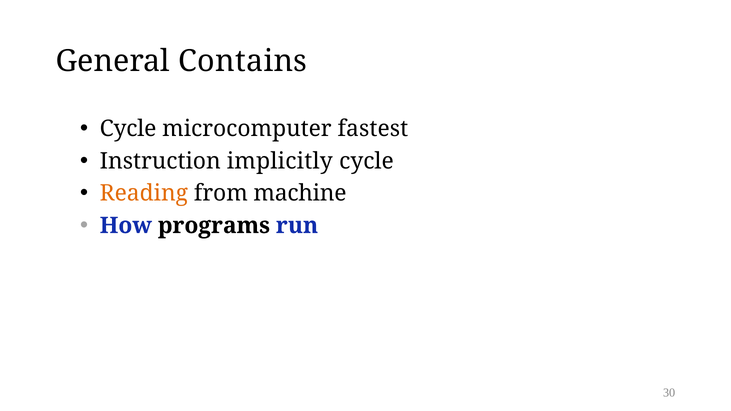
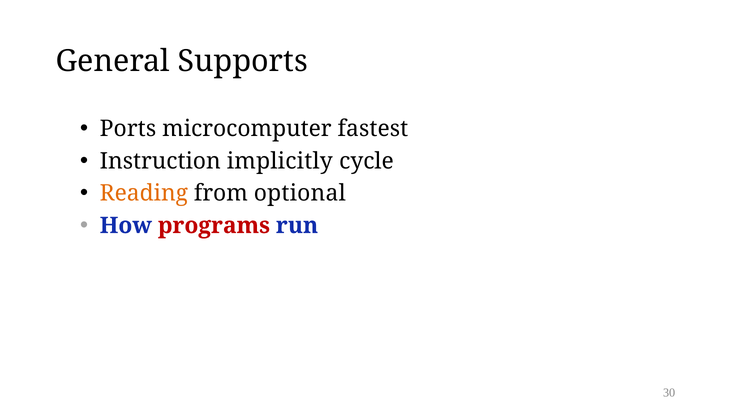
Contains: Contains -> Supports
Cycle at (128, 129): Cycle -> Ports
machine: machine -> optional
programs colour: black -> red
